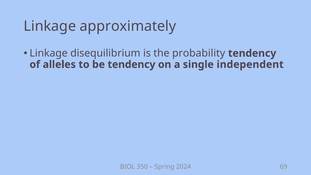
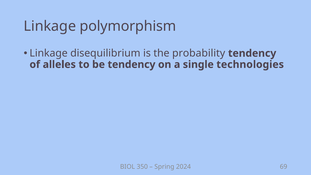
approximately: approximately -> polymorphism
independent: independent -> technologies
